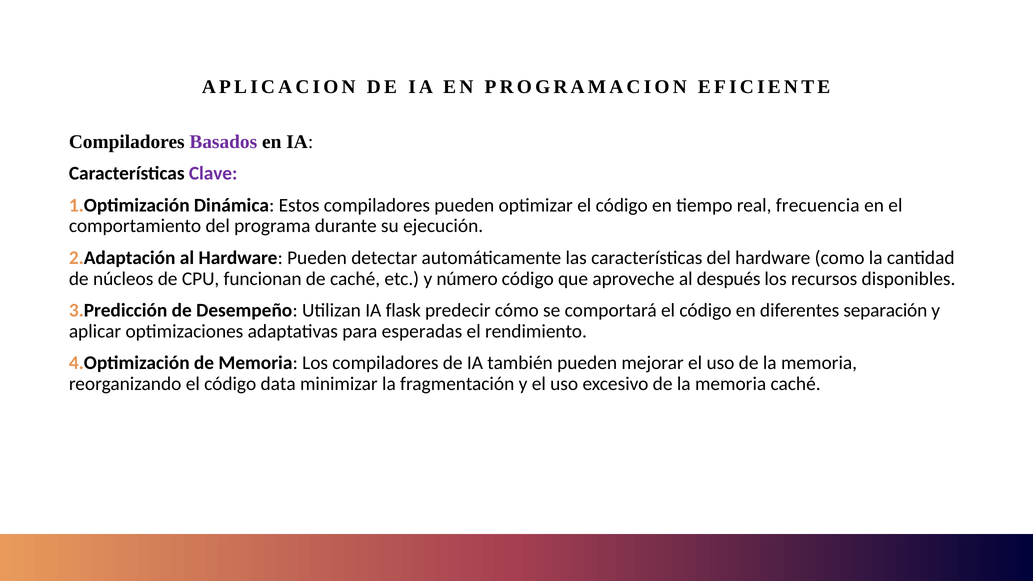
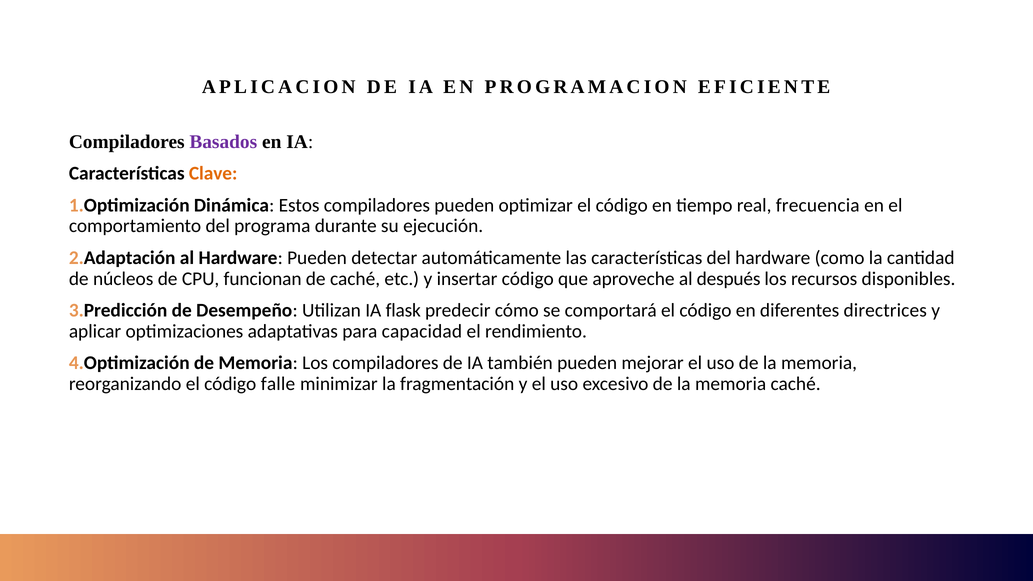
Clave colour: purple -> orange
número: número -> insertar
separación: separación -> directrices
esperadas: esperadas -> capacidad
data: data -> falle
